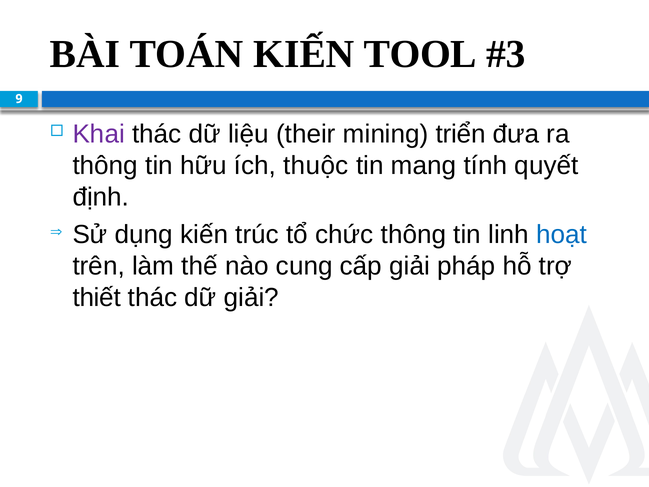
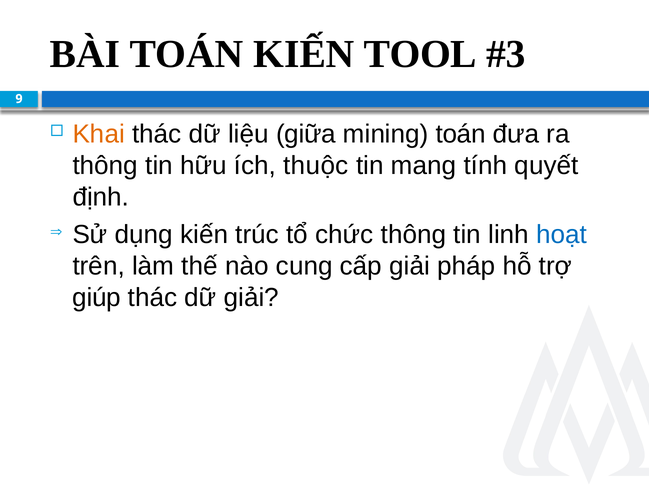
Khai colour: purple -> orange
their: their -> giữa
mining triển: triển -> toán
thiết: thiết -> giúp
